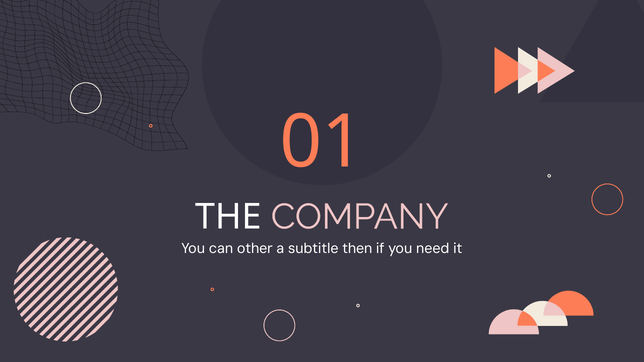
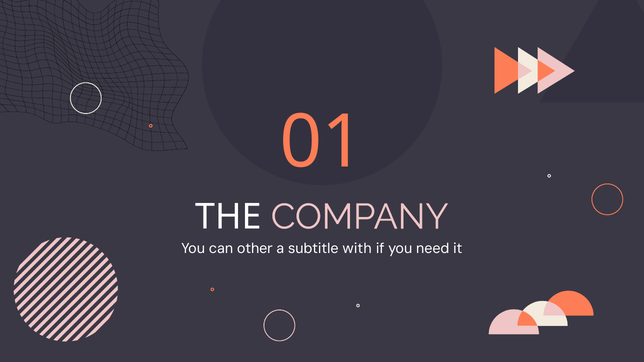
then: then -> with
